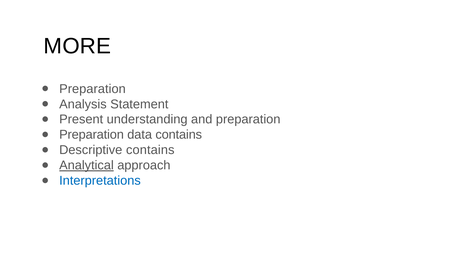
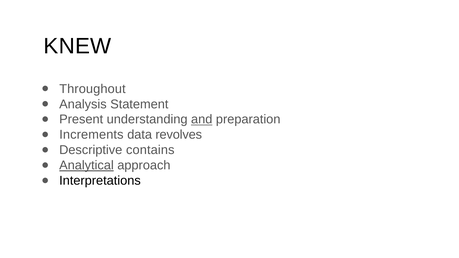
MORE: MORE -> KNEW
Preparation at (92, 89): Preparation -> Throughout
and underline: none -> present
Preparation at (92, 135): Preparation -> Increments
data contains: contains -> revolves
Interpretations colour: blue -> black
